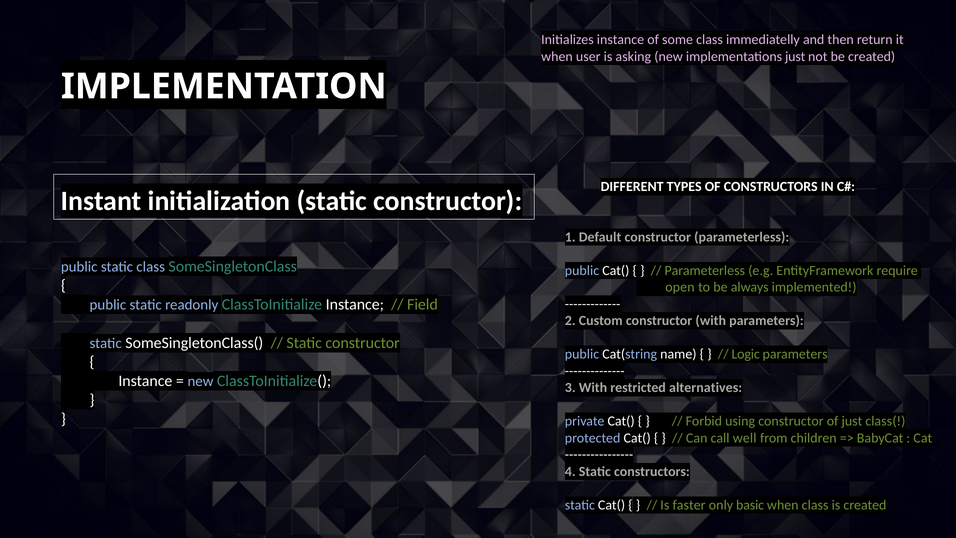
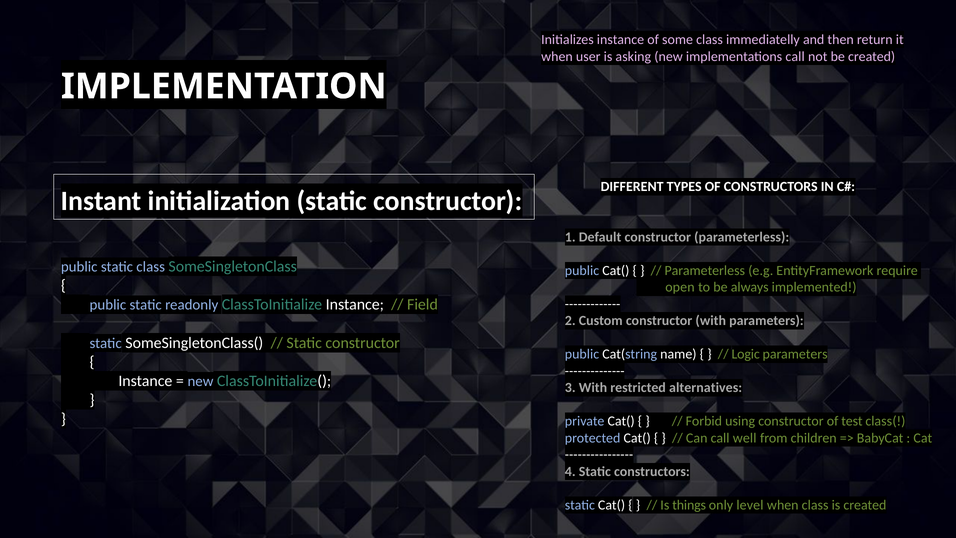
implementations just: just -> call
of just: just -> test
faster: faster -> things
basic: basic -> level
